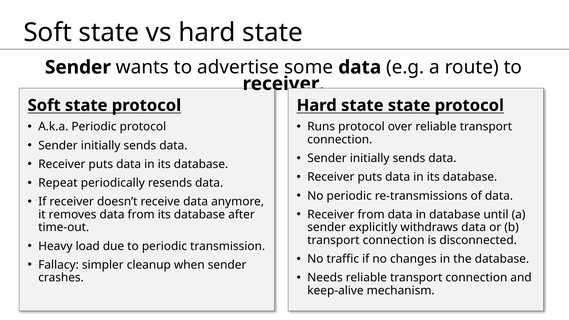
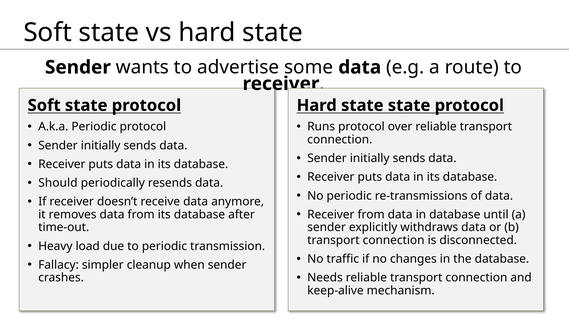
Repeat: Repeat -> Should
